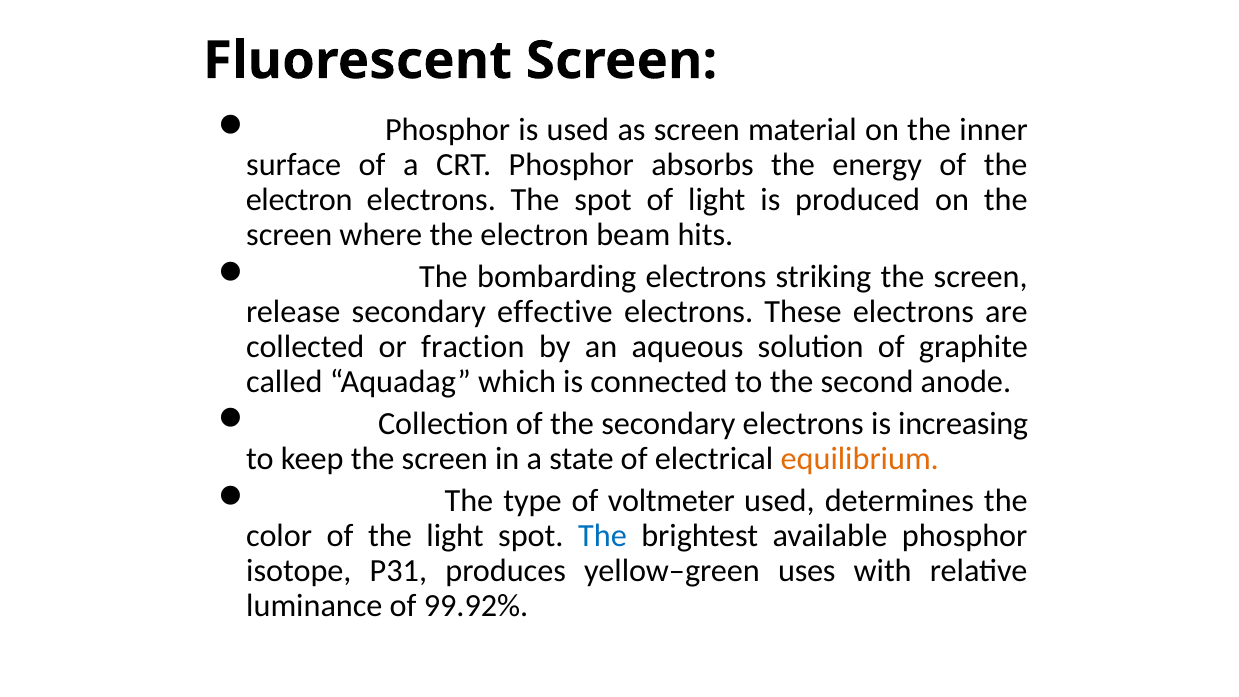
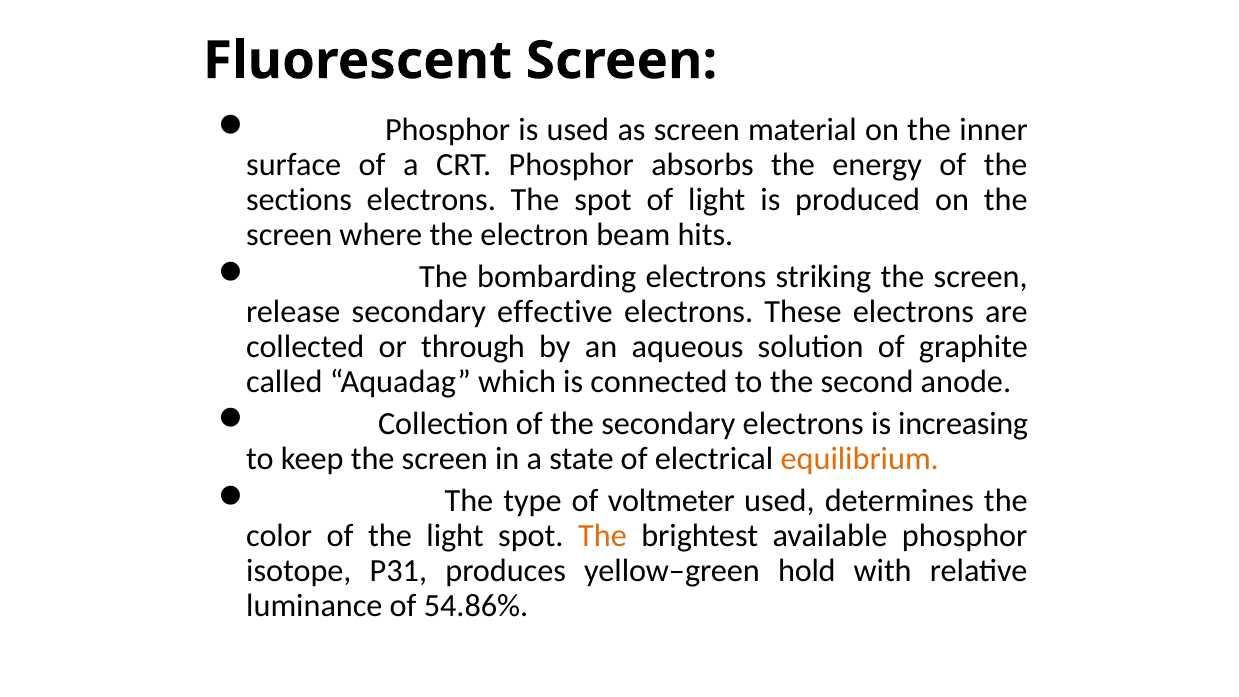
electron at (299, 200): electron -> sections
fraction: fraction -> through
The at (602, 536) colour: blue -> orange
uses: uses -> hold
99.92%: 99.92% -> 54.86%
